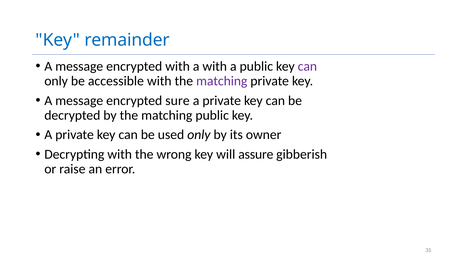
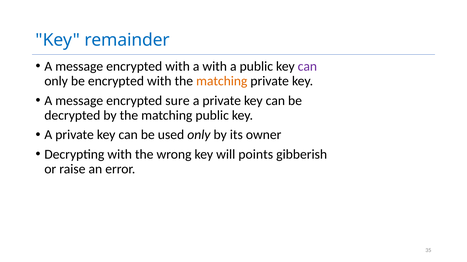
be accessible: accessible -> encrypted
matching at (222, 81) colour: purple -> orange
assure: assure -> points
